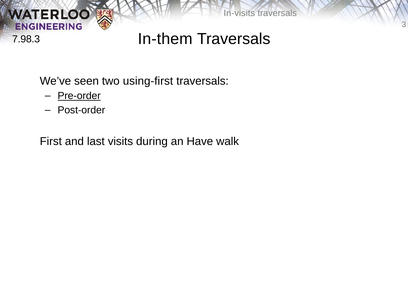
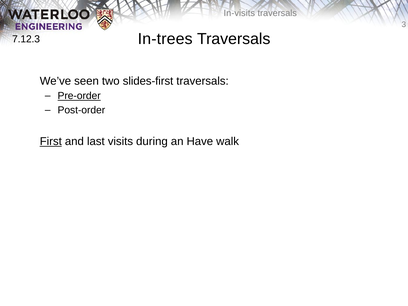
In-them: In-them -> In-trees
7.98.3: 7.98.3 -> 7.12.3
using-first: using-first -> slides-first
First underline: none -> present
